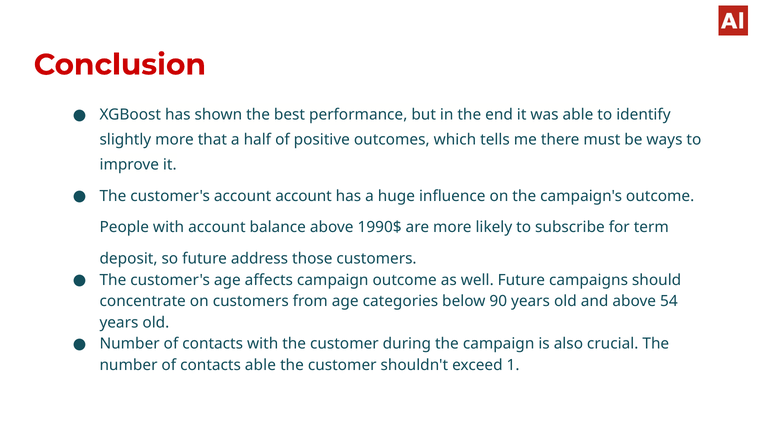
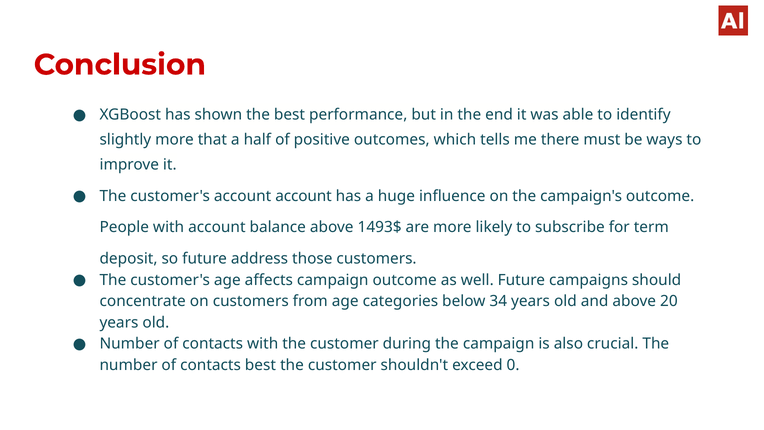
1990$: 1990$ -> 1493$
90: 90 -> 34
54: 54 -> 20
contacts able: able -> best
1: 1 -> 0
